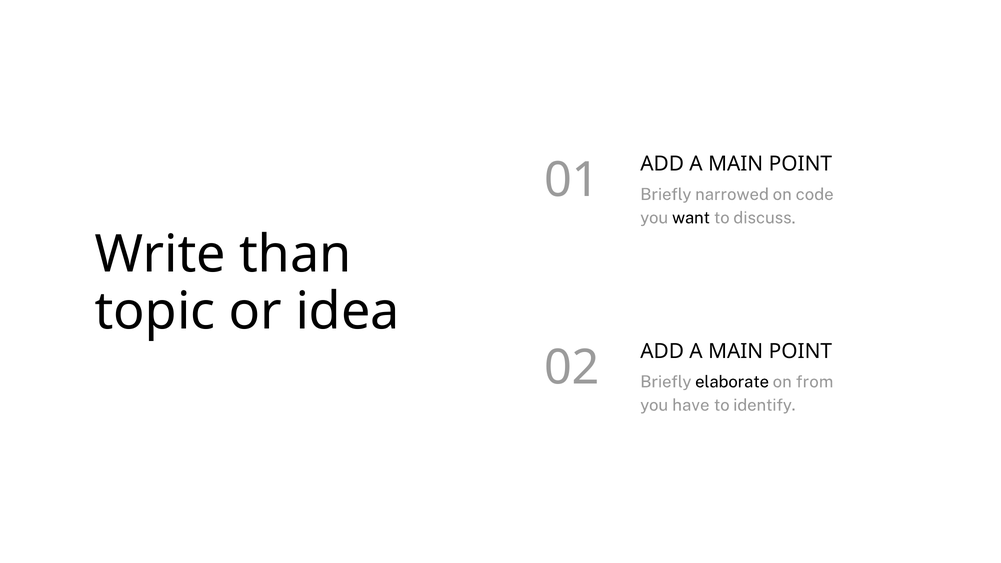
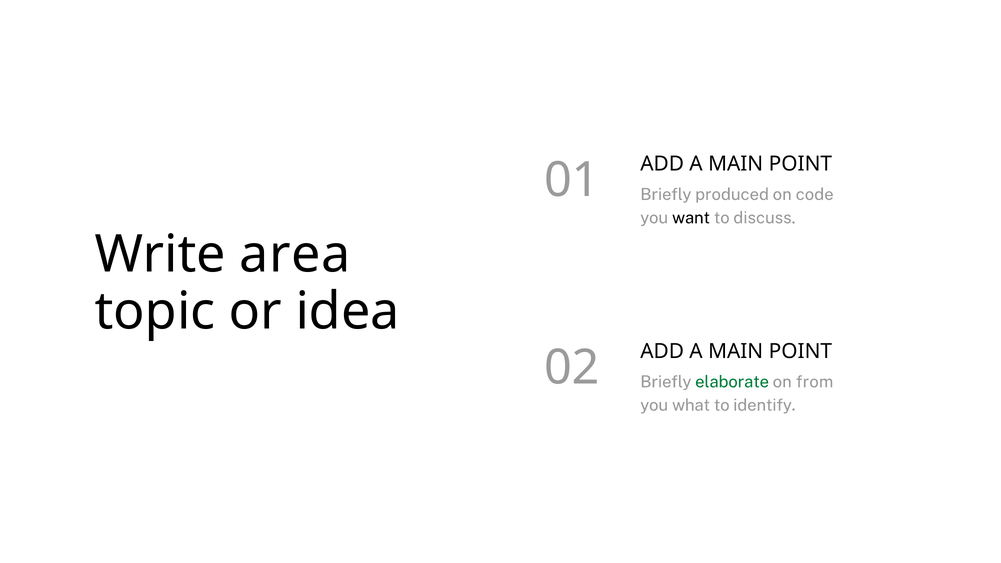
narrowed: narrowed -> produced
than: than -> area
elaborate colour: black -> green
have: have -> what
